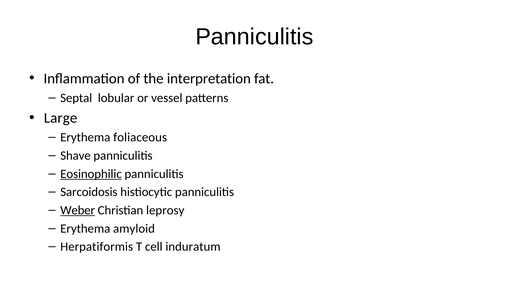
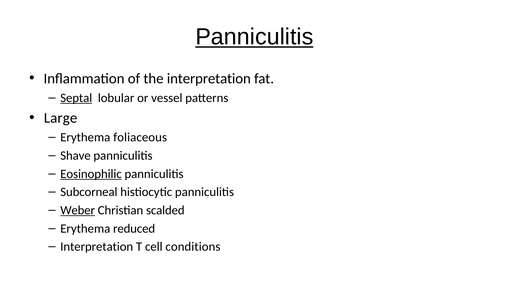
Panniculitis at (254, 37) underline: none -> present
Septal underline: none -> present
Sarcoidosis: Sarcoidosis -> Subcorneal
leprosy: leprosy -> scalded
amyloid: amyloid -> reduced
Herpatiformis at (97, 247): Herpatiformis -> Interpretation
induratum: induratum -> conditions
